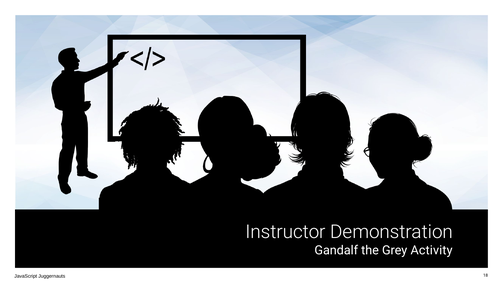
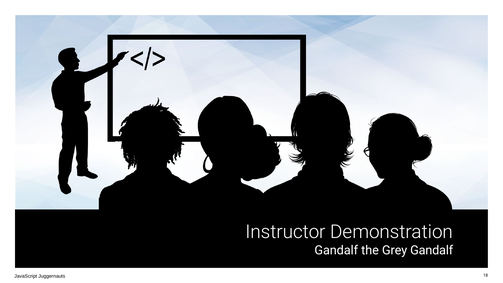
Grey Activity: Activity -> Gandalf
